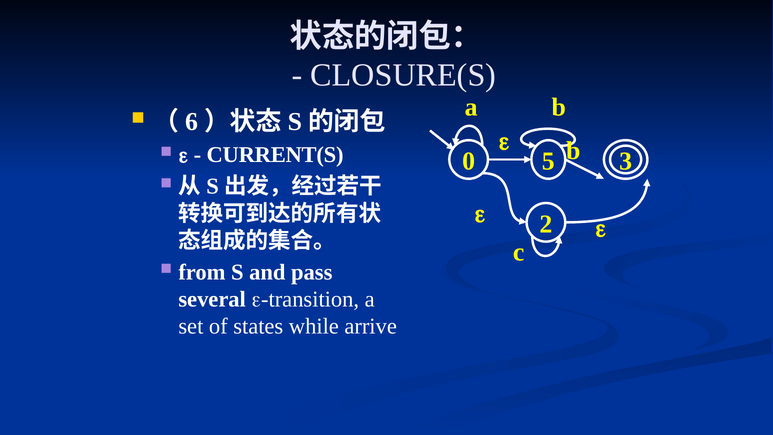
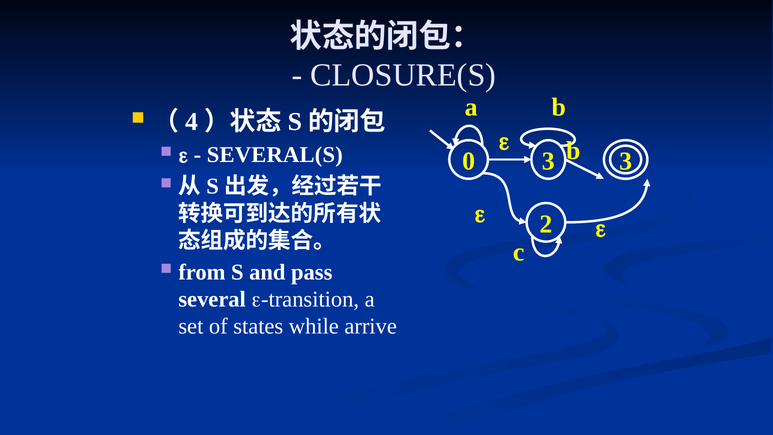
6: 6 -> 4
CURRENT(S: CURRENT(S -> SEVERAL(S
0 5: 5 -> 3
